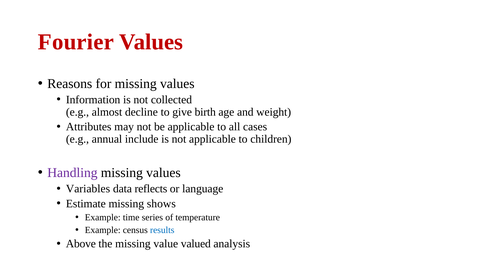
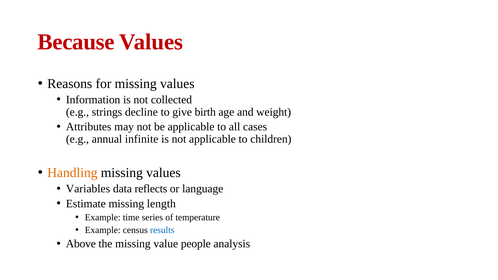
Fourier: Fourier -> Because
almost: almost -> strings
include: include -> infinite
Handling colour: purple -> orange
shows: shows -> length
valued: valued -> people
